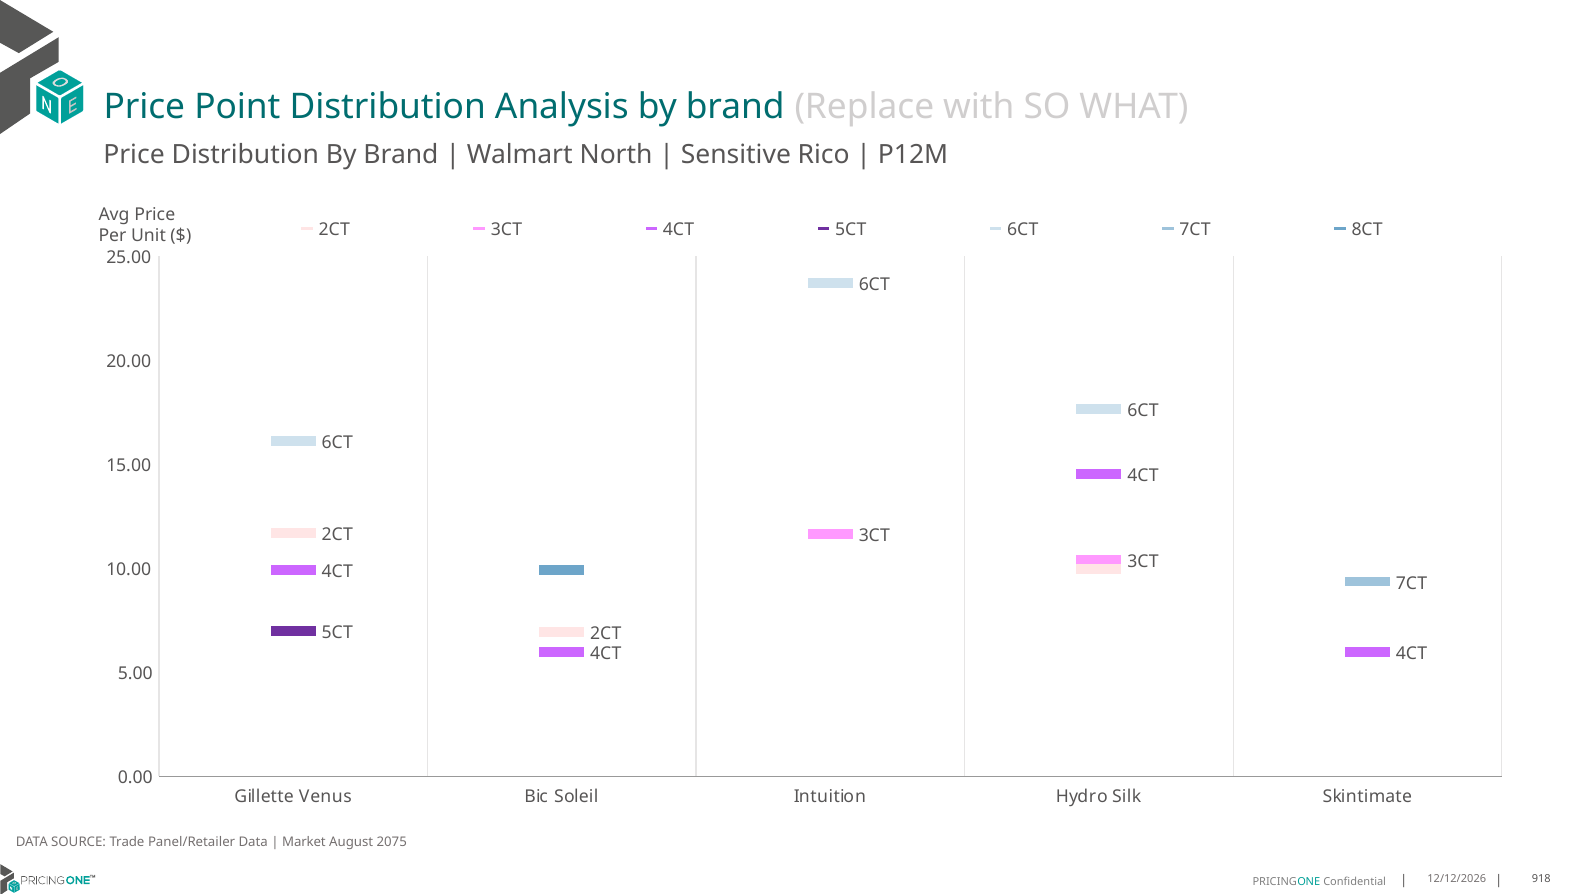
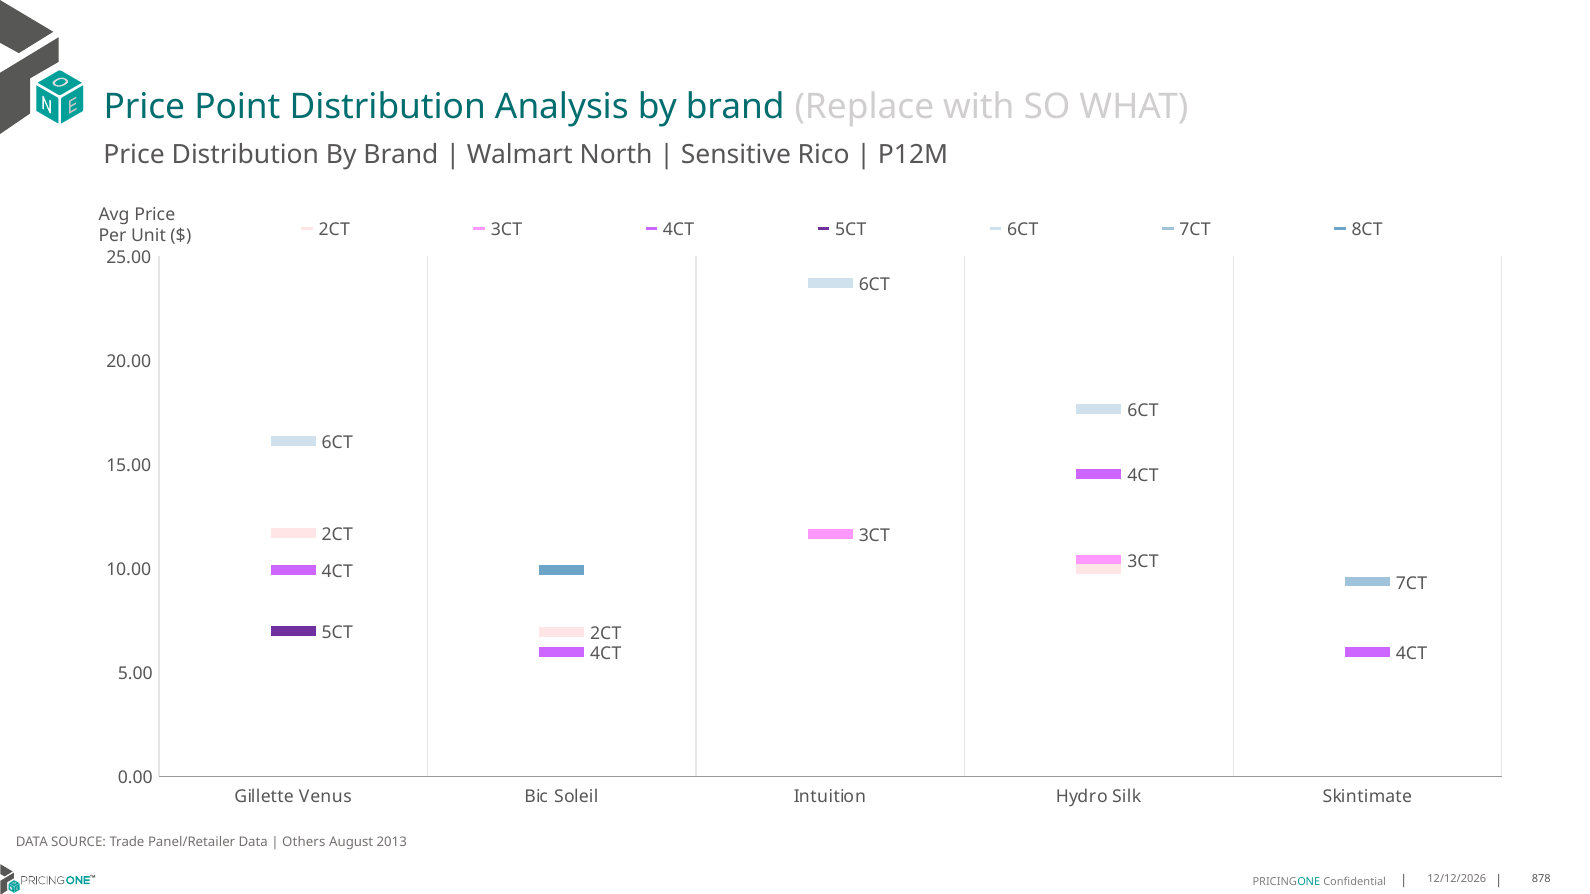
Market: Market -> Others
2075: 2075 -> 2013
918: 918 -> 878
